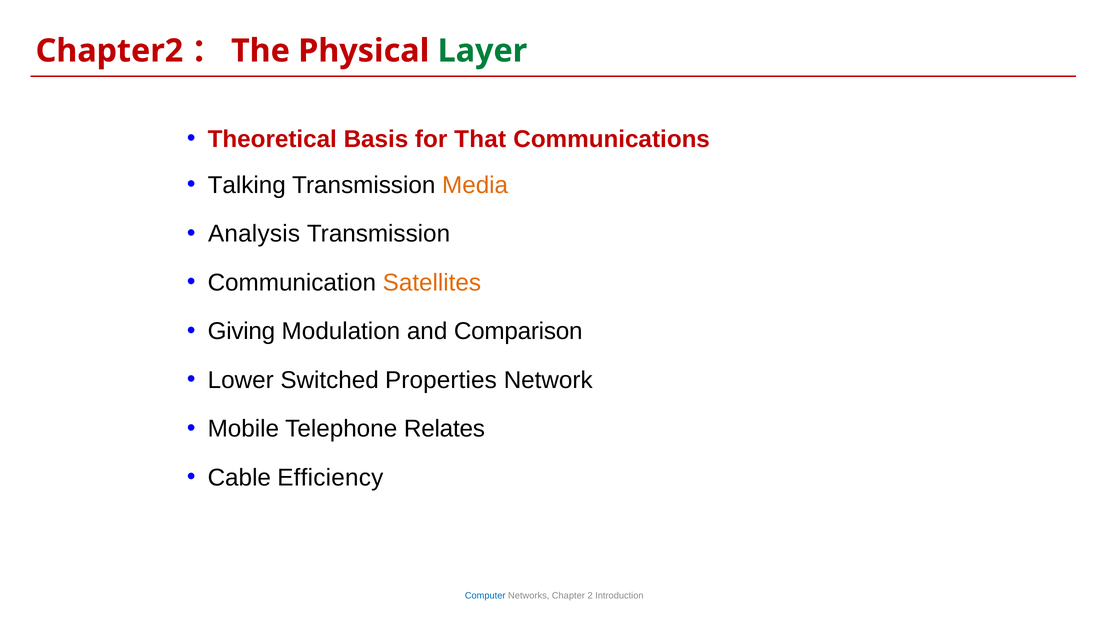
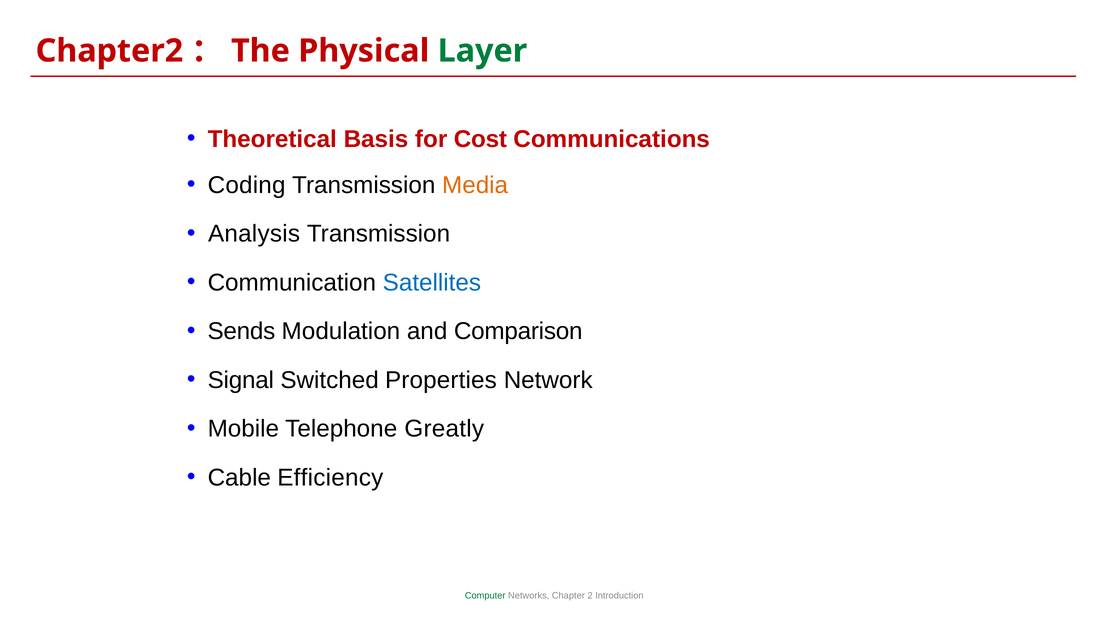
That: That -> Cost
Talking: Talking -> Coding
Satellites colour: orange -> blue
Giving: Giving -> Sends
Lower: Lower -> Signal
Relates: Relates -> Greatly
Computer colour: blue -> green
